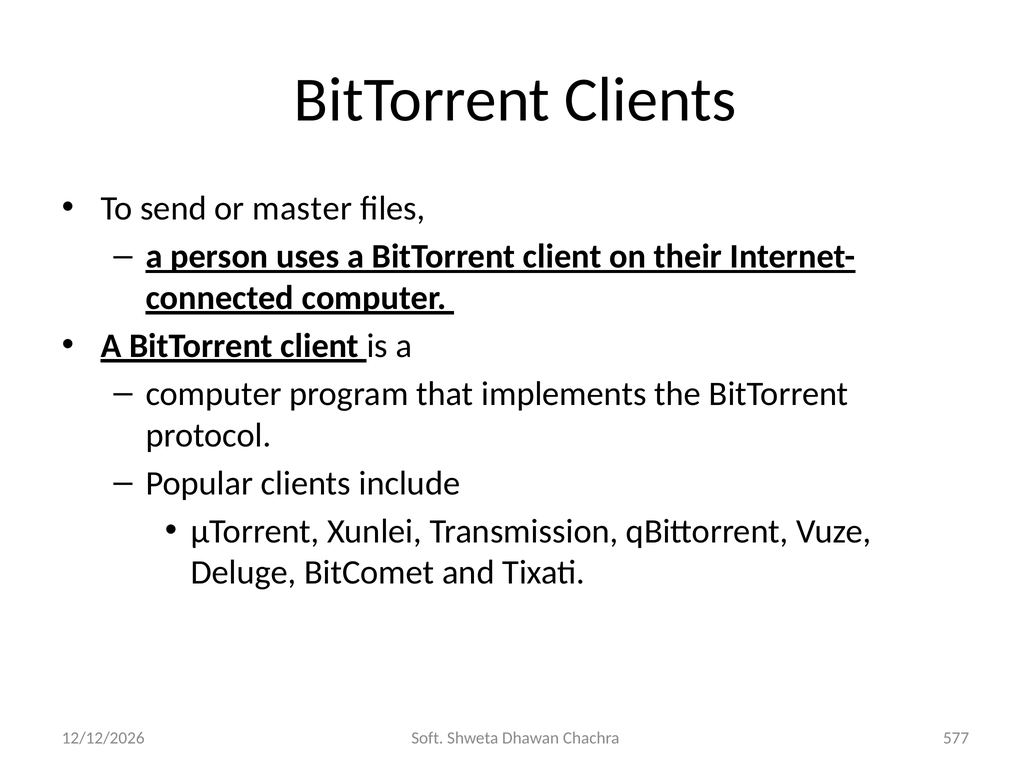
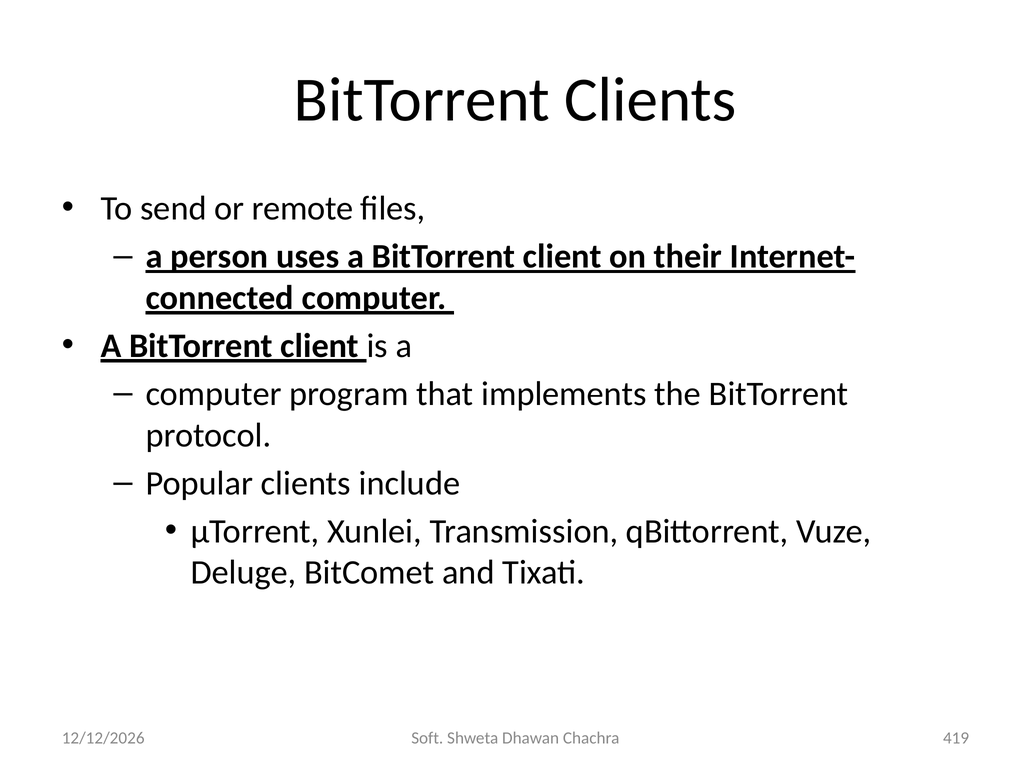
master: master -> remote
577: 577 -> 419
